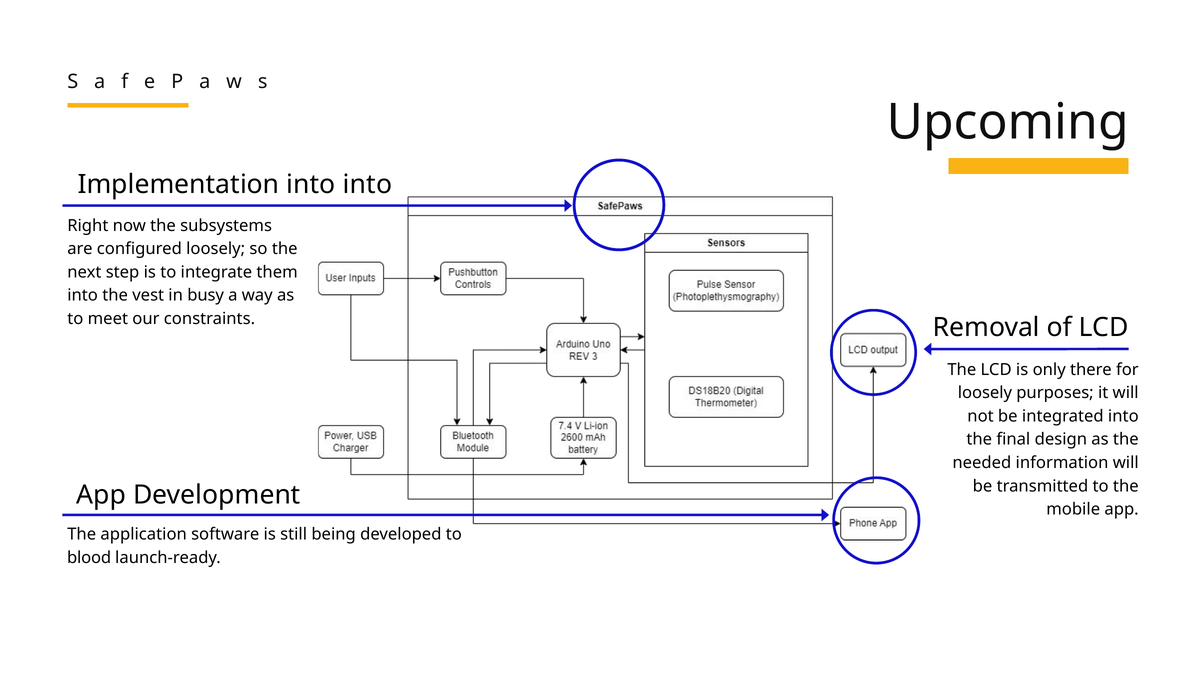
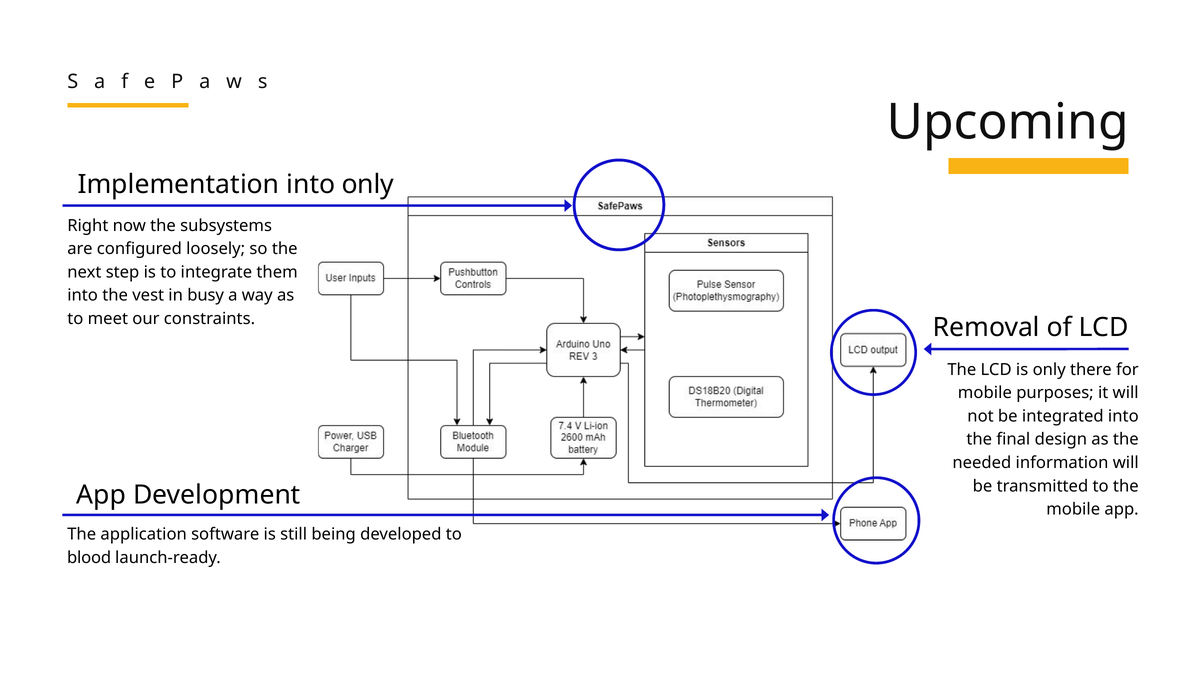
into into: into -> only
loosely at (985, 393): loosely -> mobile
